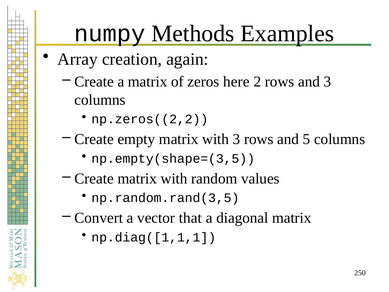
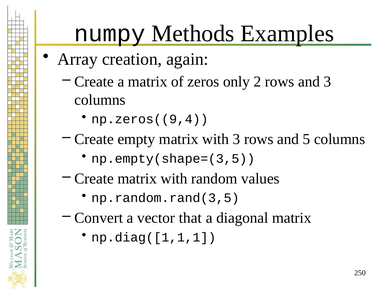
here: here -> only
np.zeros((2,2: np.zeros((2,2 -> np.zeros((9,4
